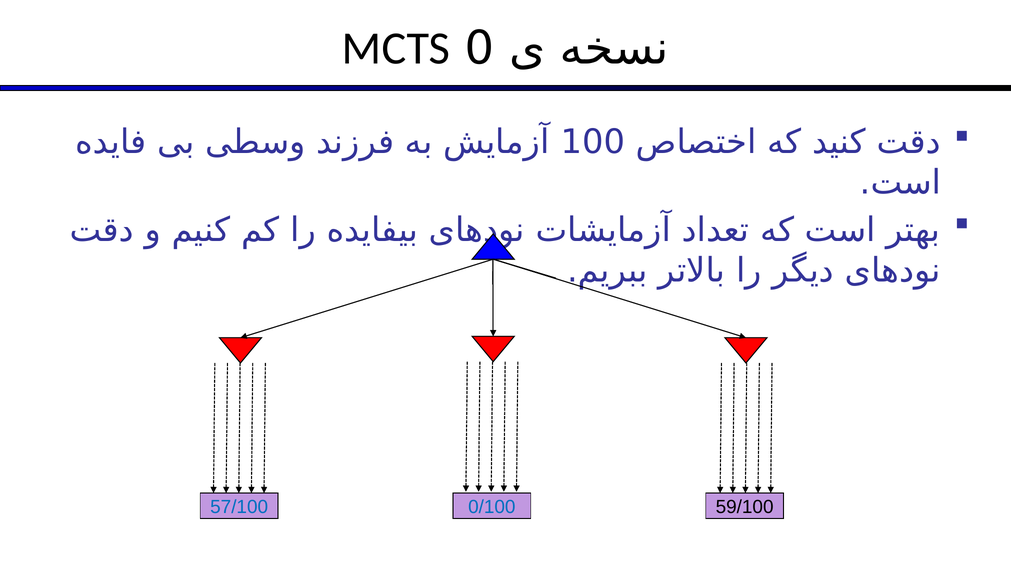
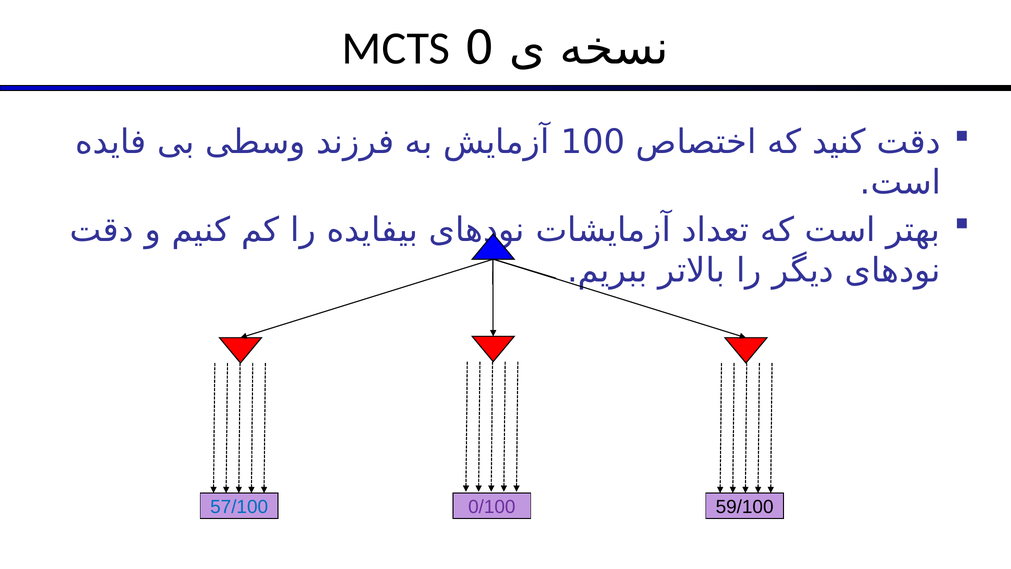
0/100 colour: blue -> purple
